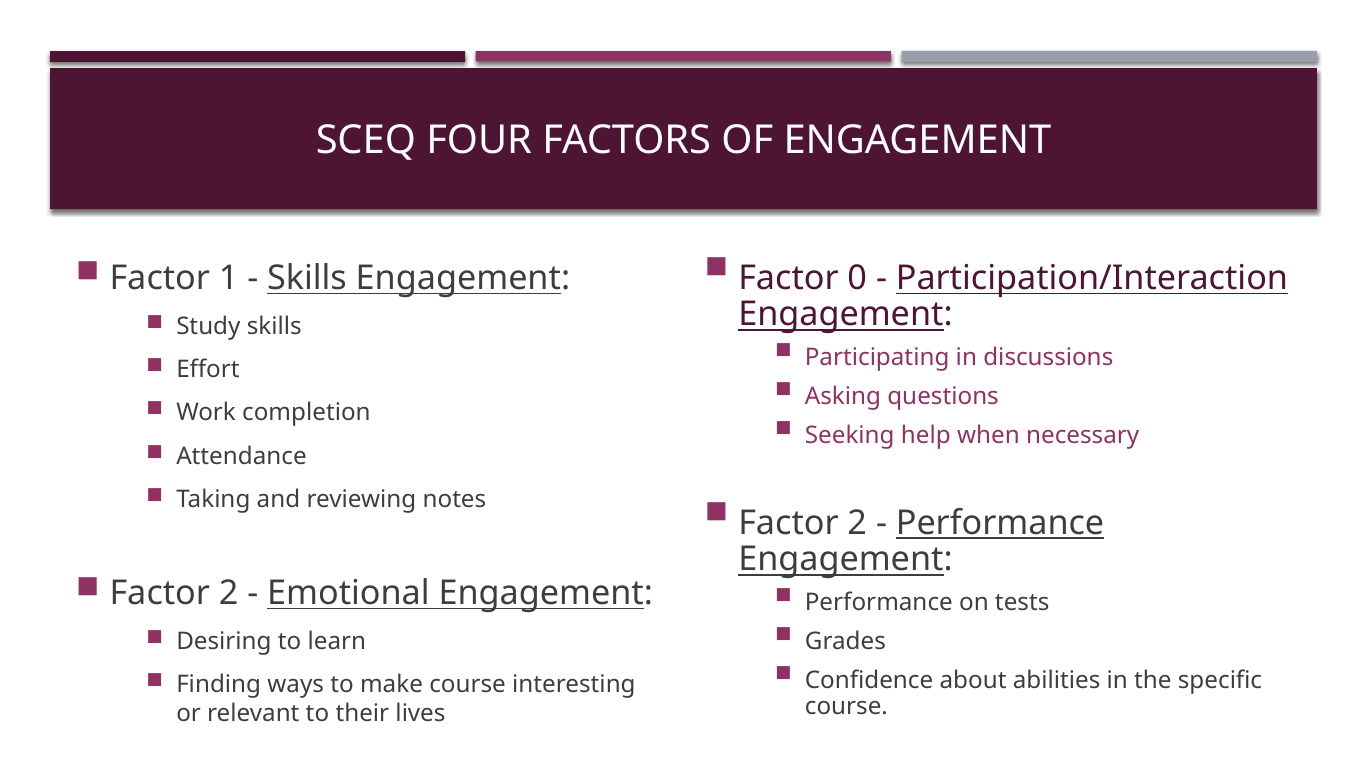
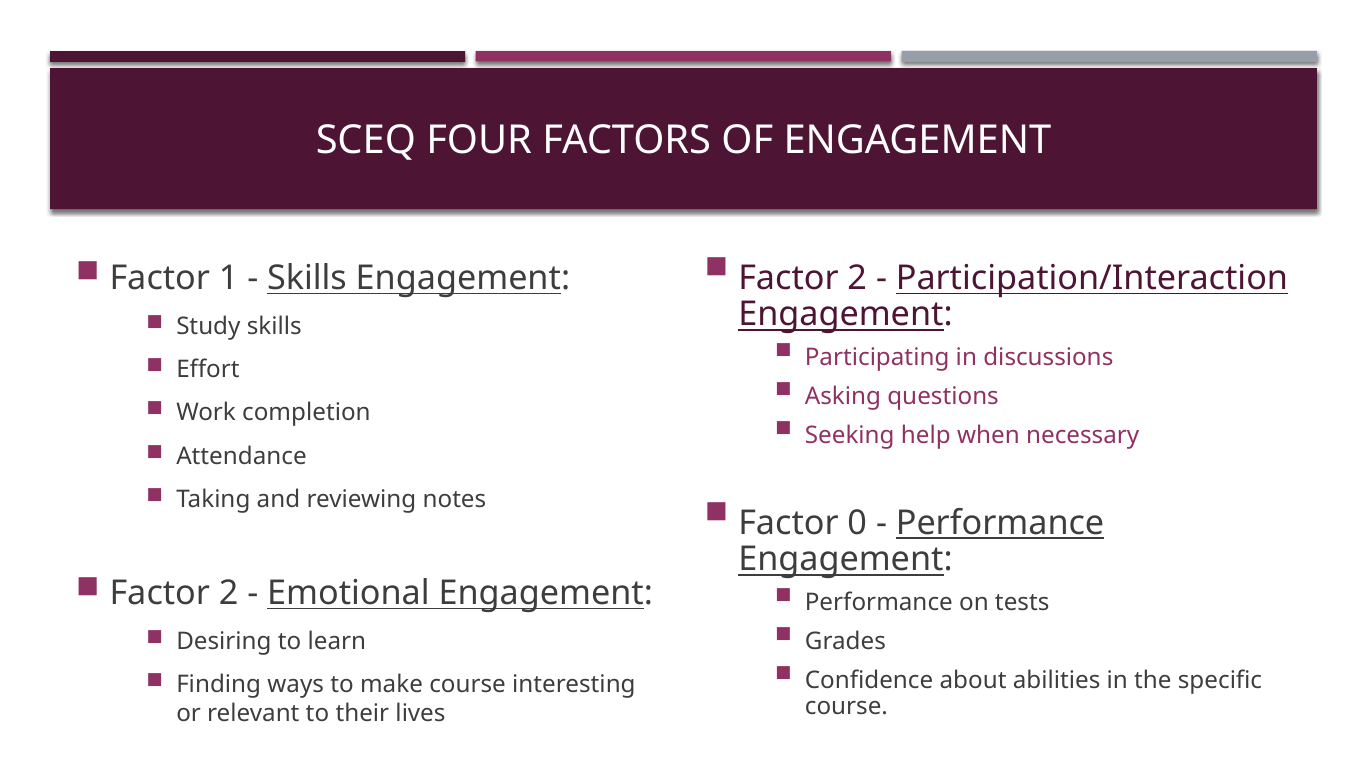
0 at (857, 278): 0 -> 2
2 at (857, 523): 2 -> 0
